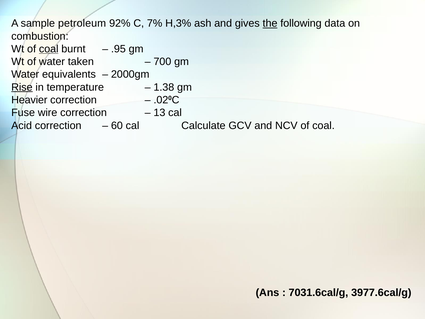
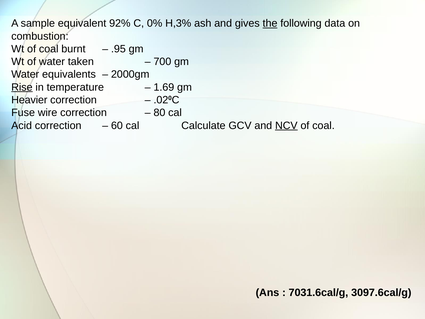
petroleum: petroleum -> equivalent
7%: 7% -> 0%
coal at (49, 49) underline: present -> none
1.38: 1.38 -> 1.69
13: 13 -> 80
NCV underline: none -> present
3977.6cal/g: 3977.6cal/g -> 3097.6cal/g
